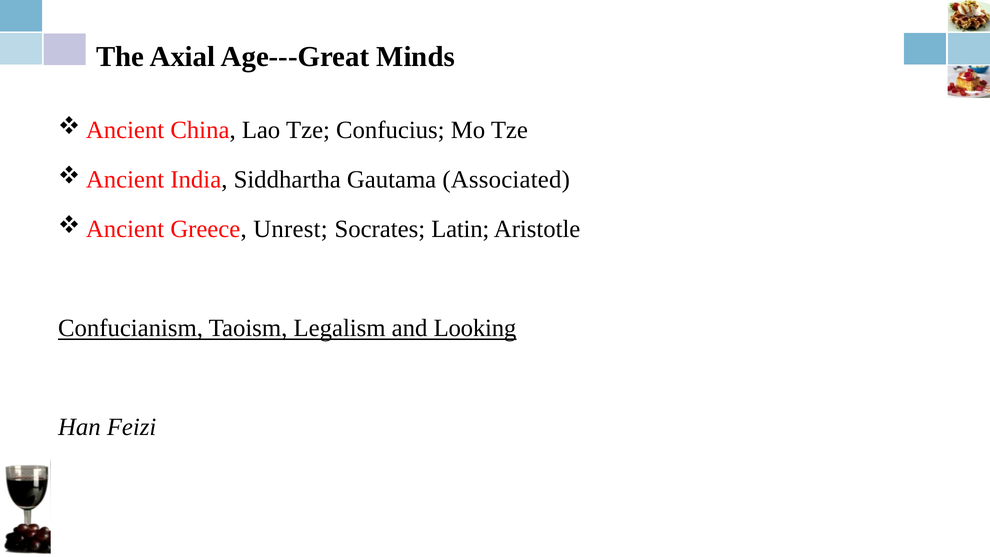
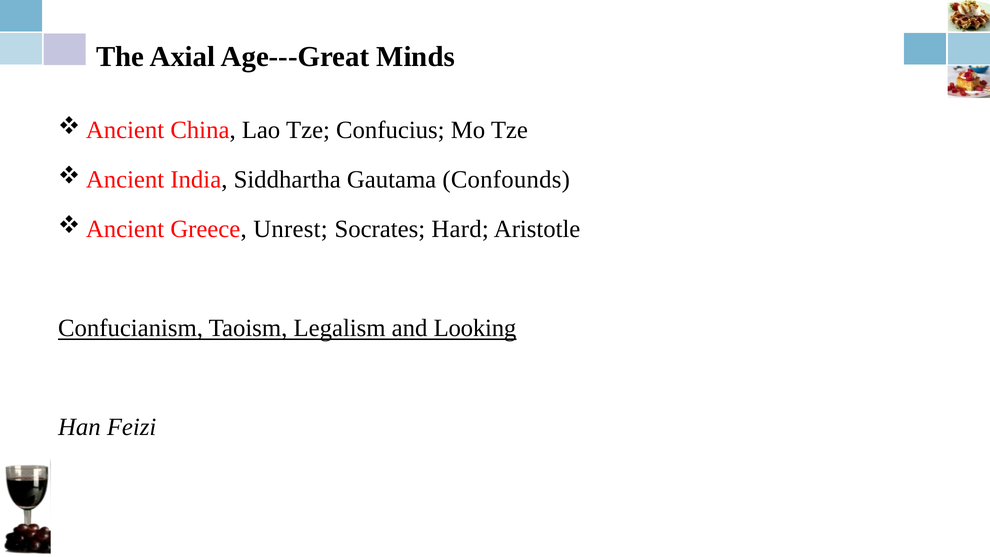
Associated: Associated -> Confounds
Latin: Latin -> Hard
